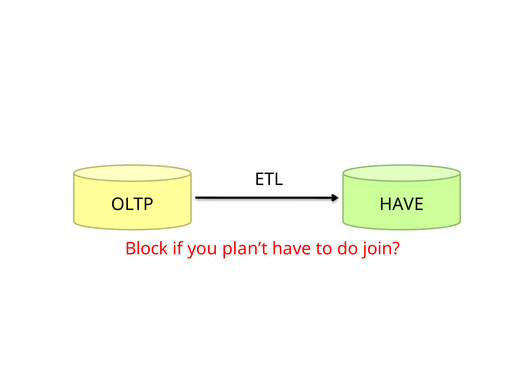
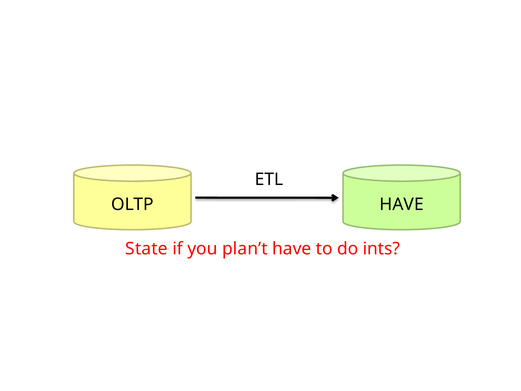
Block: Block -> State
join: join -> ints
